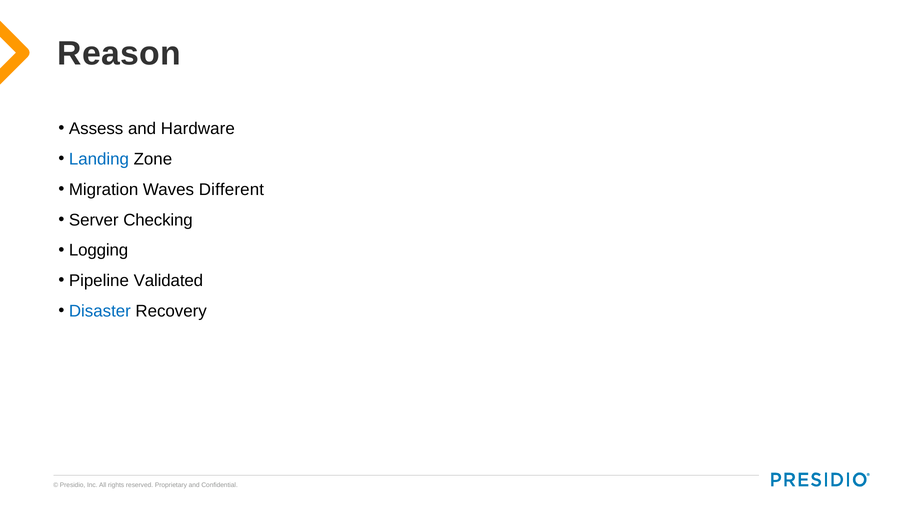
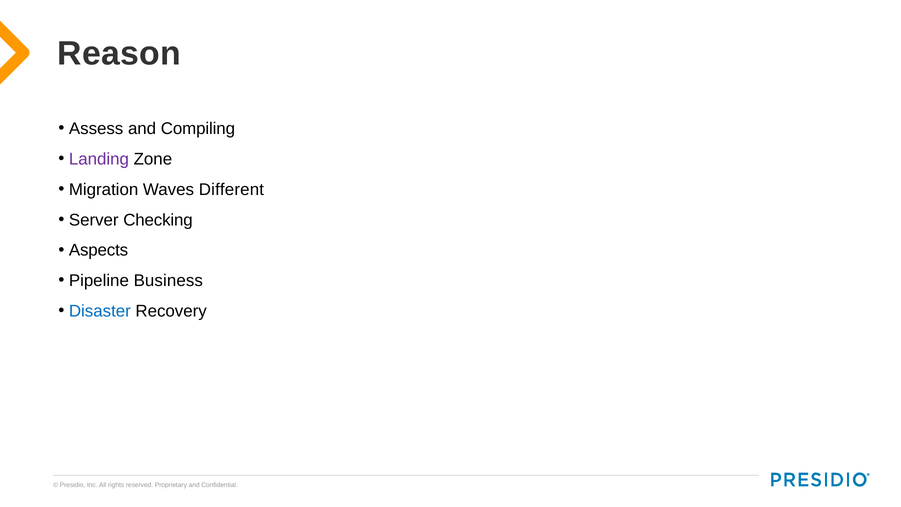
Hardware: Hardware -> Compiling
Landing colour: blue -> purple
Logging: Logging -> Aspects
Validated: Validated -> Business
